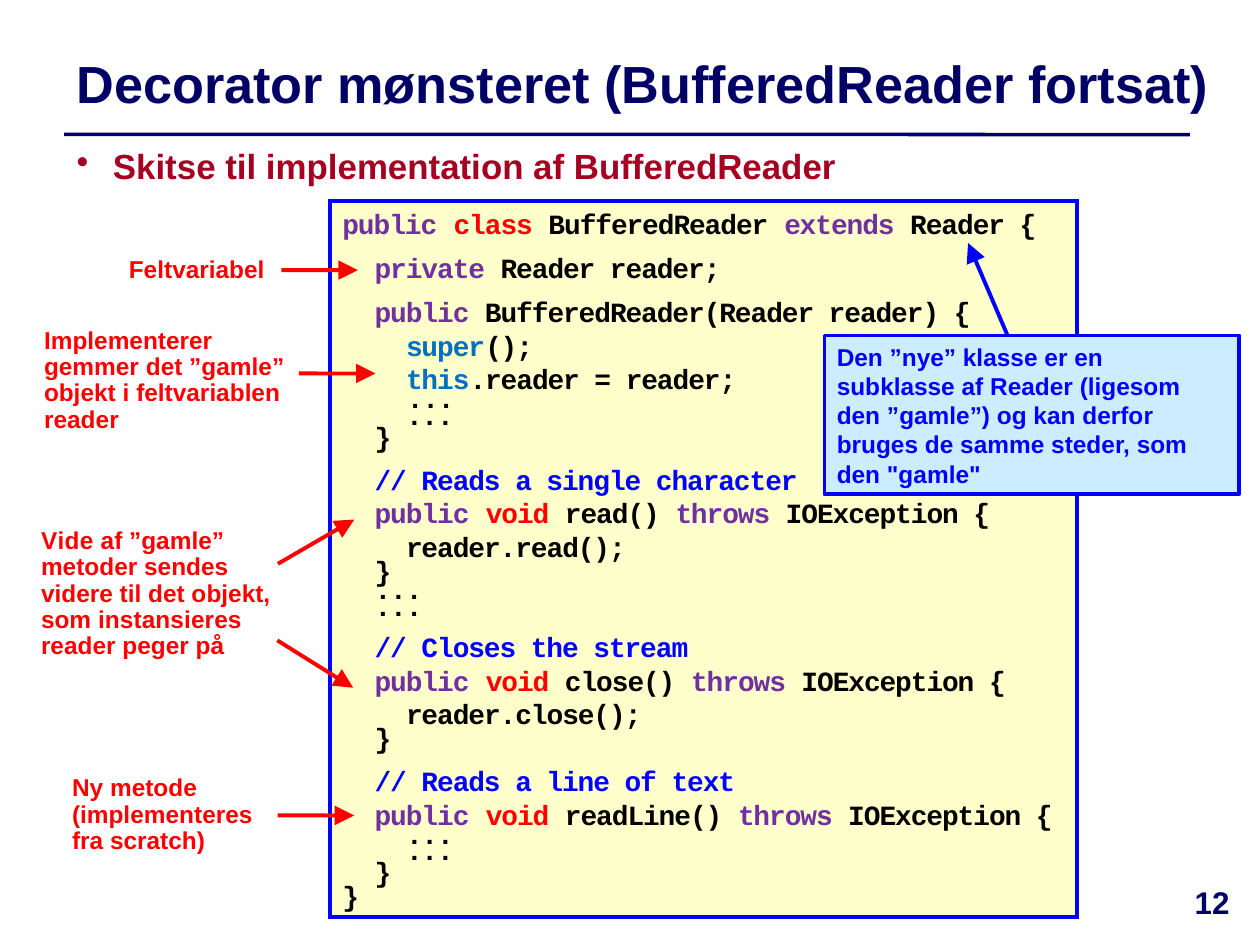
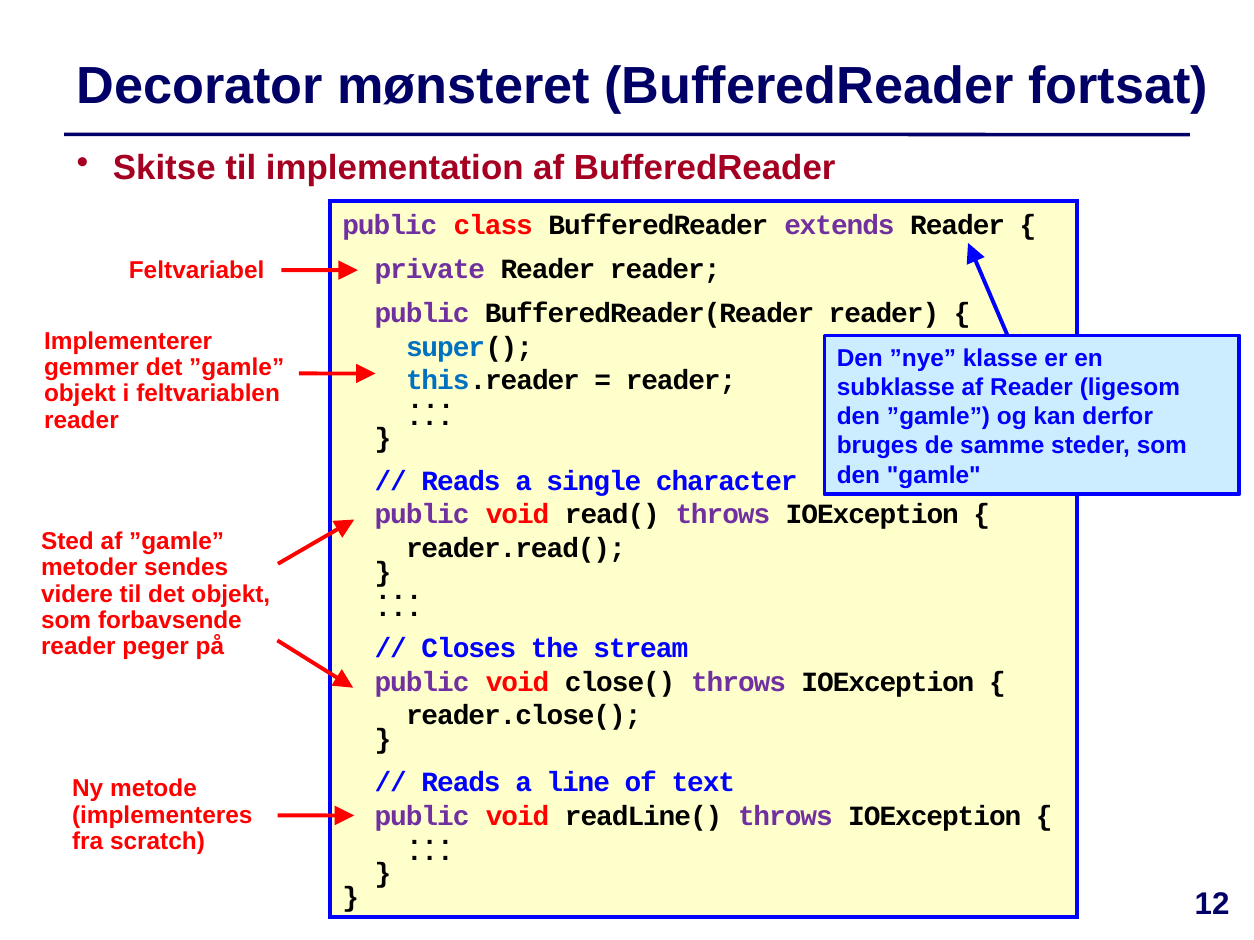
Vide: Vide -> Sted
instansieres: instansieres -> forbavsende
